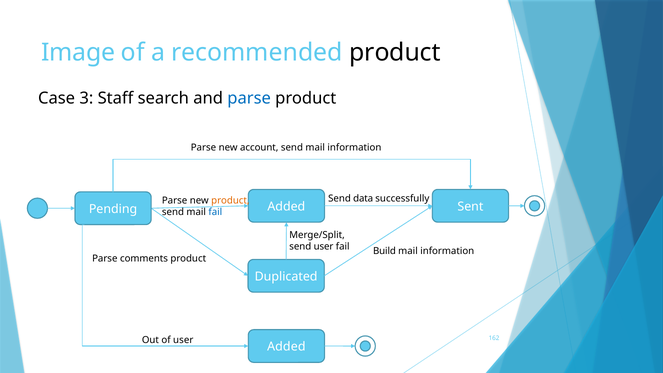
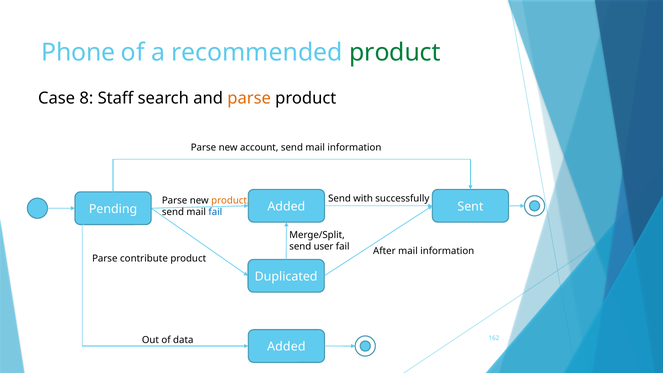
Image: Image -> Phone
product at (395, 52) colour: black -> green
3: 3 -> 8
parse at (249, 98) colour: blue -> orange
data: data -> with
Build: Build -> After
comments: comments -> contribute
of user: user -> data
